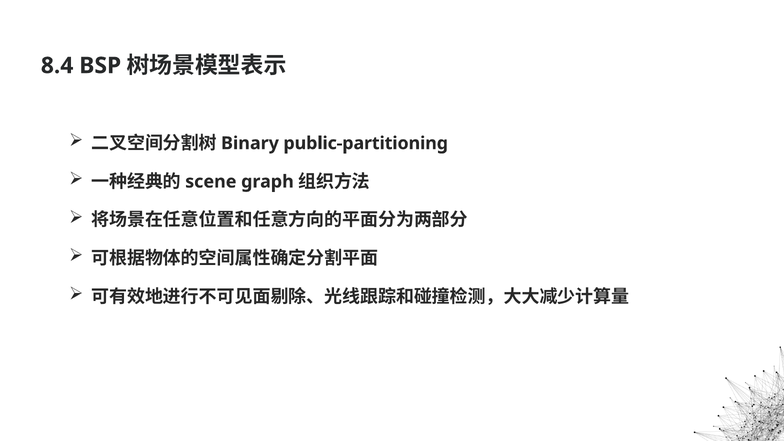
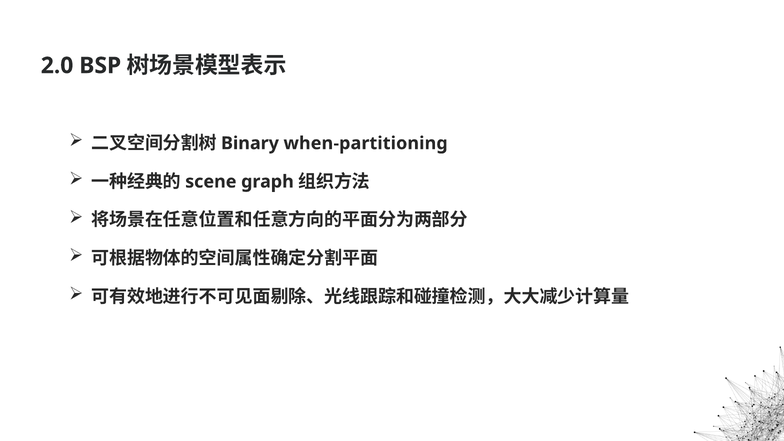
8.4: 8.4 -> 2.0
public-partitioning: public-partitioning -> when-partitioning
